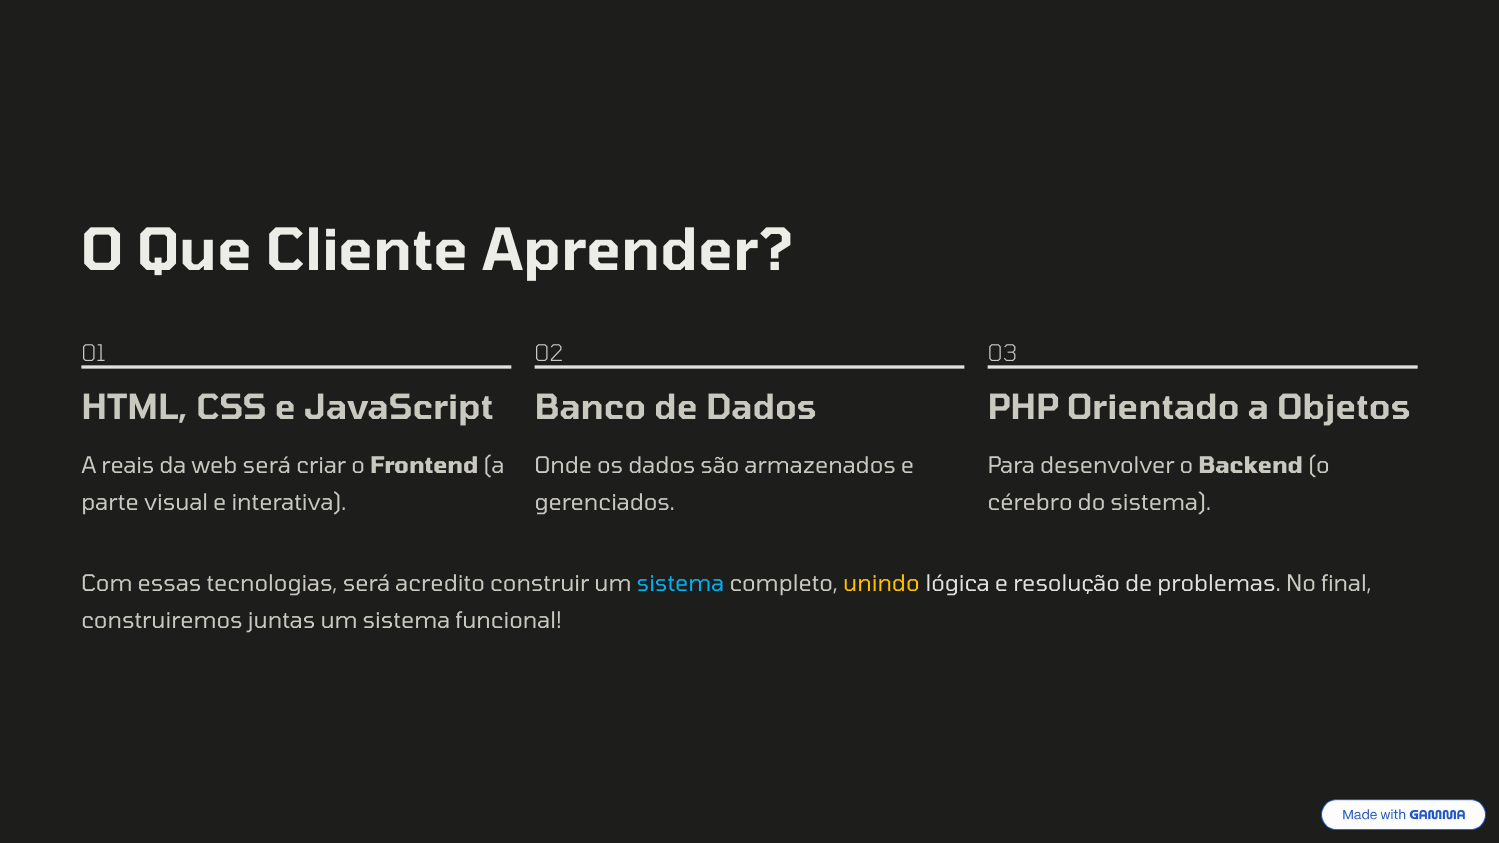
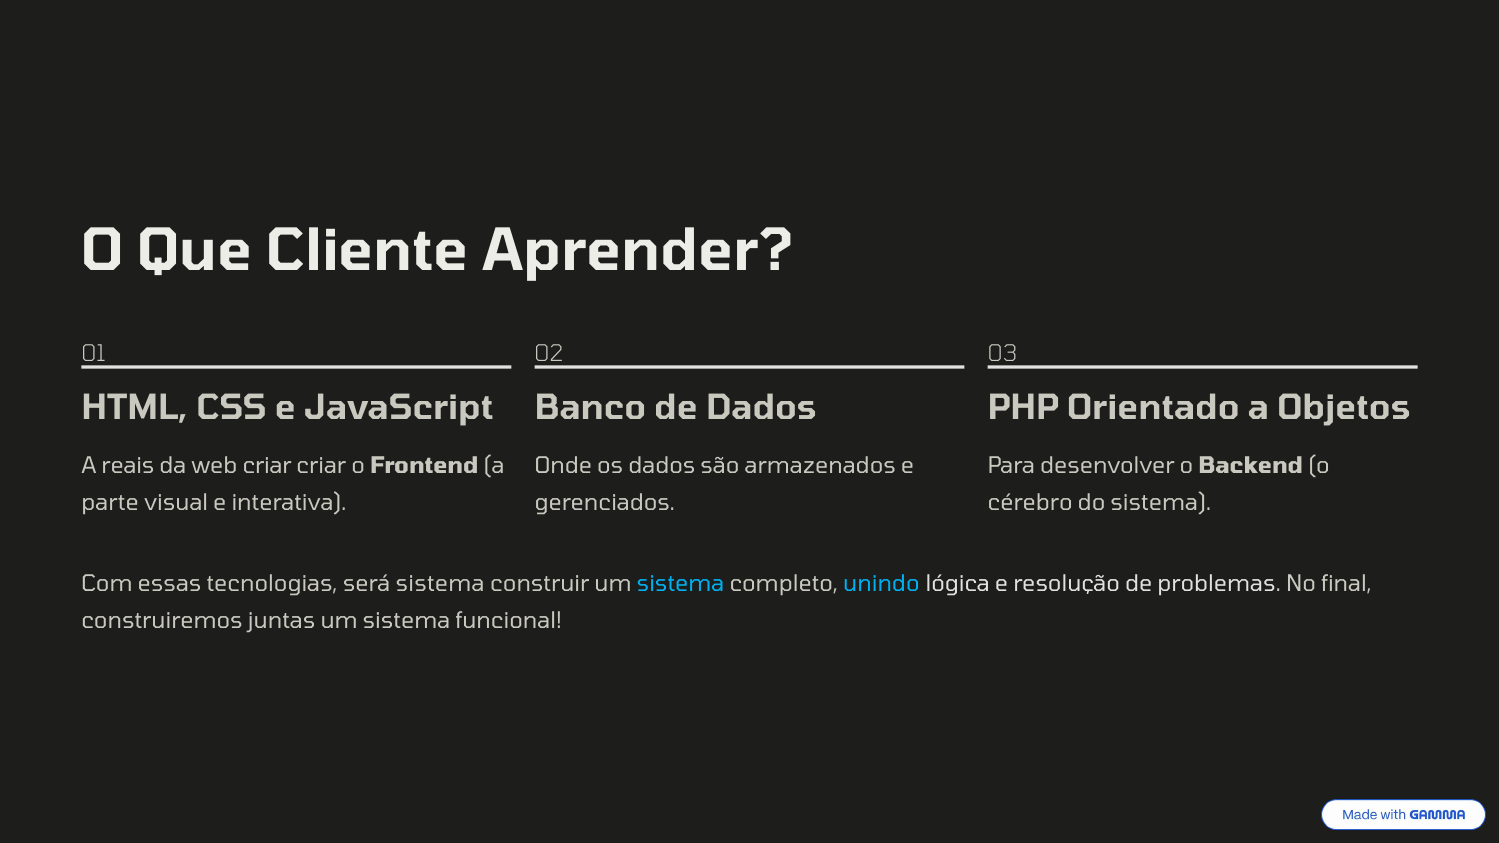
web será: será -> criar
será acredito: acredito -> sistema
unindo colour: yellow -> light blue
